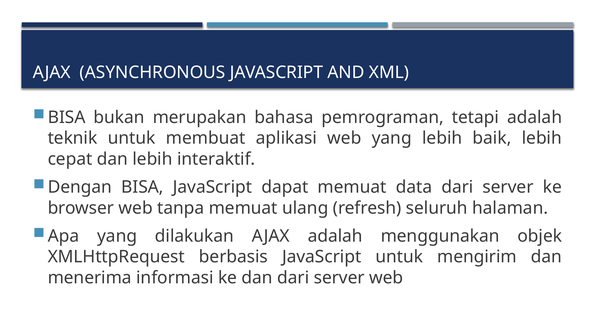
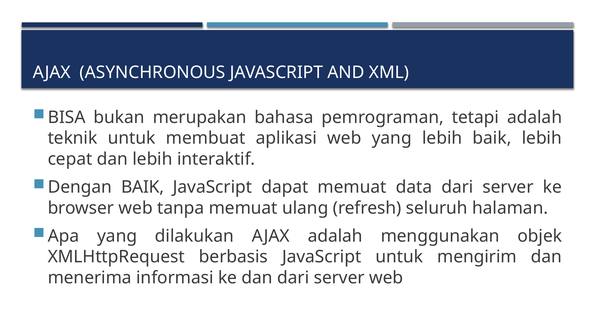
Dengan BISA: BISA -> BAIK
